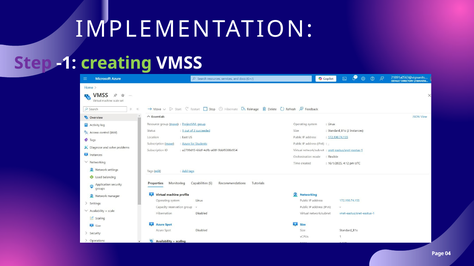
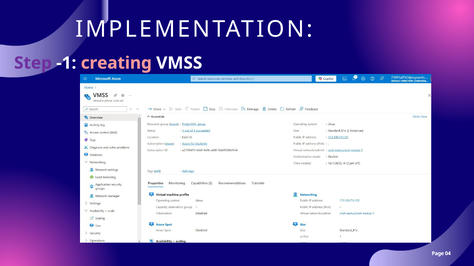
creating colour: light green -> pink
